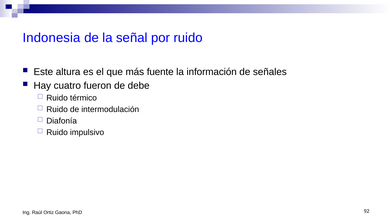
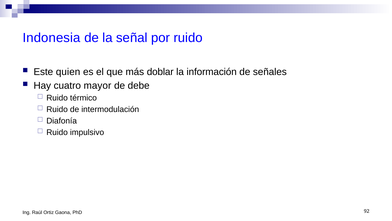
altura: altura -> quien
fuente: fuente -> doblar
fueron: fueron -> mayor
